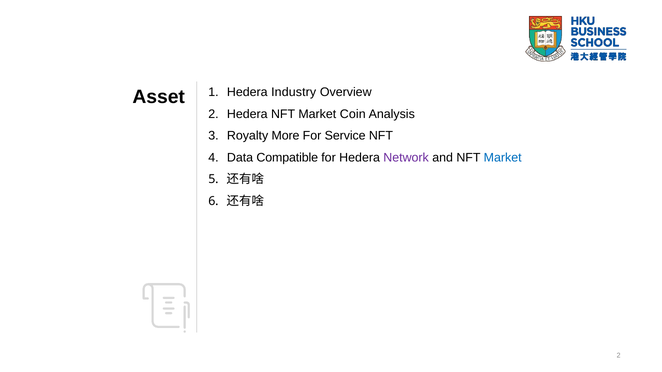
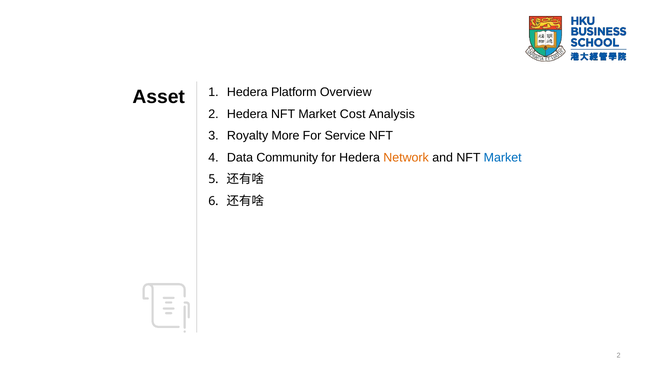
Industry: Industry -> Platform
Coin: Coin -> Cost
Compatible: Compatible -> Community
Network colour: purple -> orange
